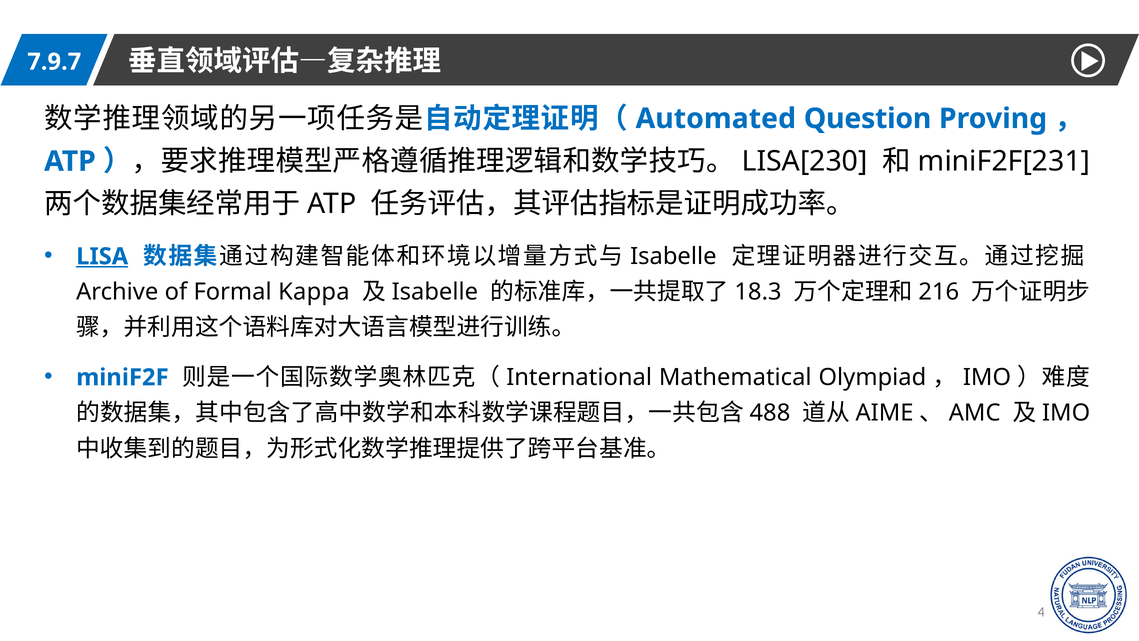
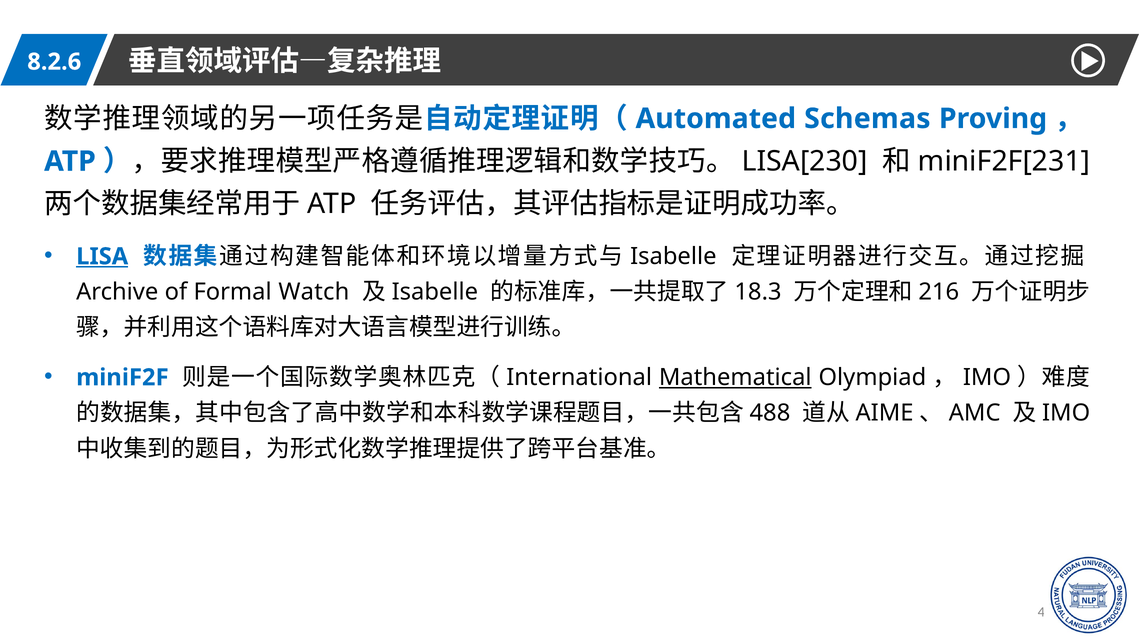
7.9.7: 7.9.7 -> 8.2.6
Question: Question -> Schemas
Kappa: Kappa -> Watch
Mathematical underline: none -> present
